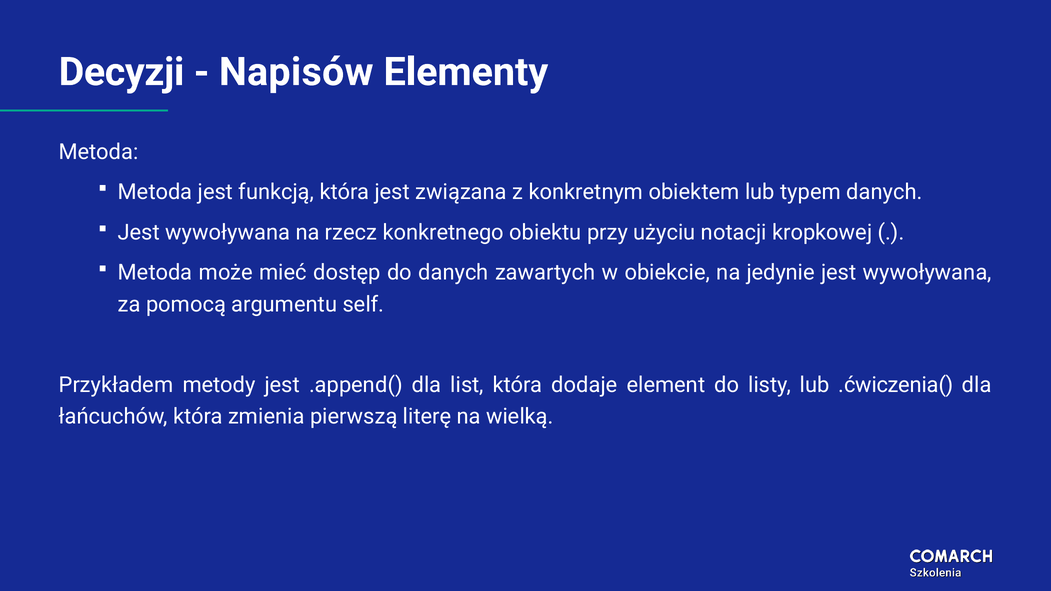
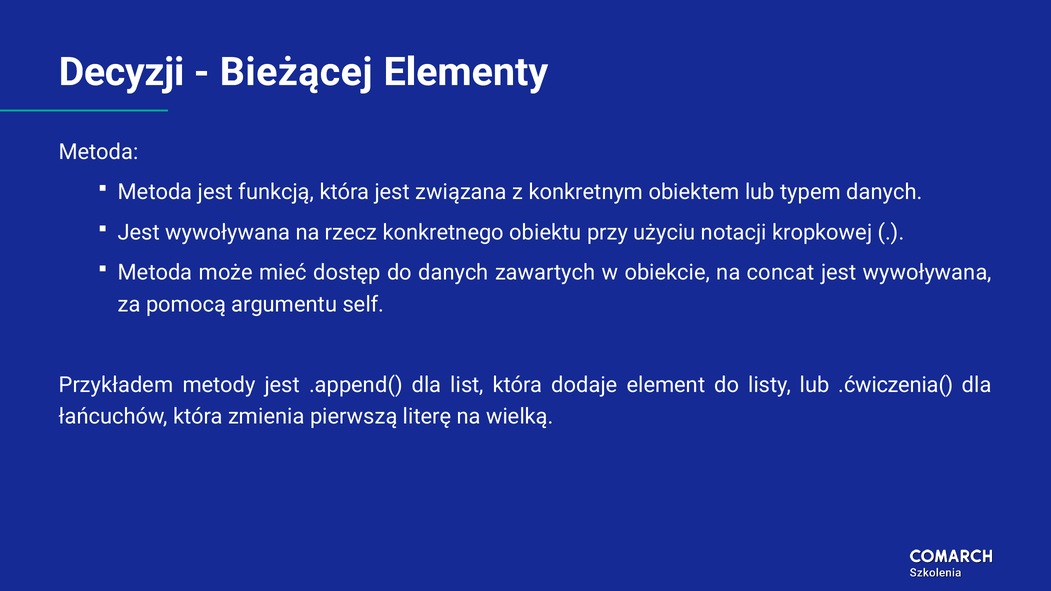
Napisów: Napisów -> Bieżącej
jedynie: jedynie -> concat
